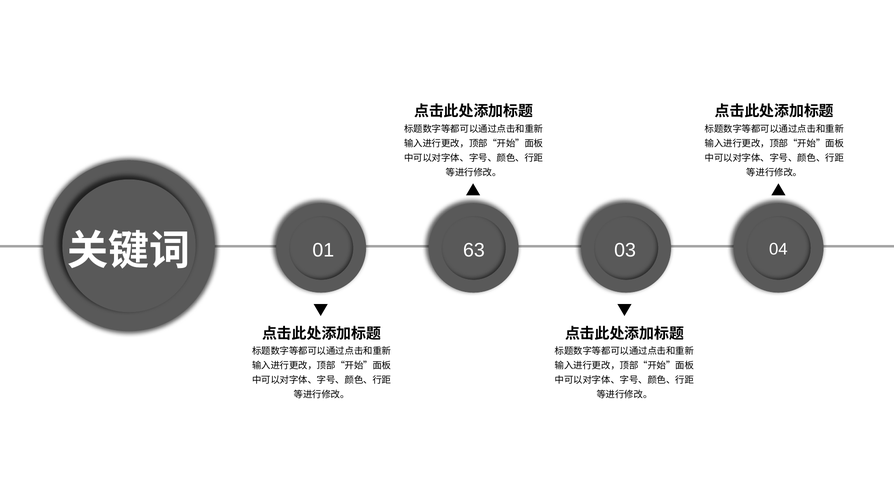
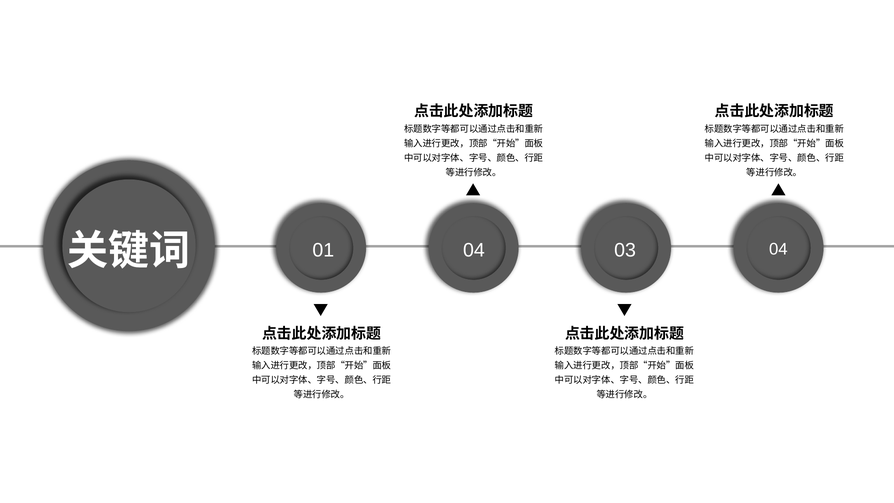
01 63: 63 -> 04
